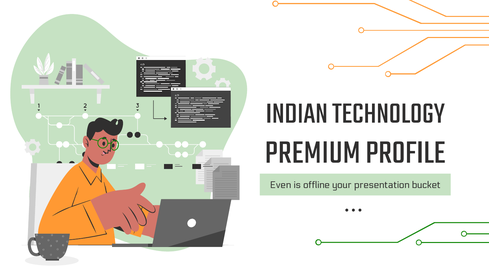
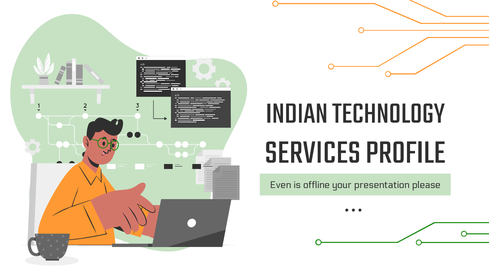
PREMIUM: PREMIUM -> SERVICES
bucket: bucket -> please
